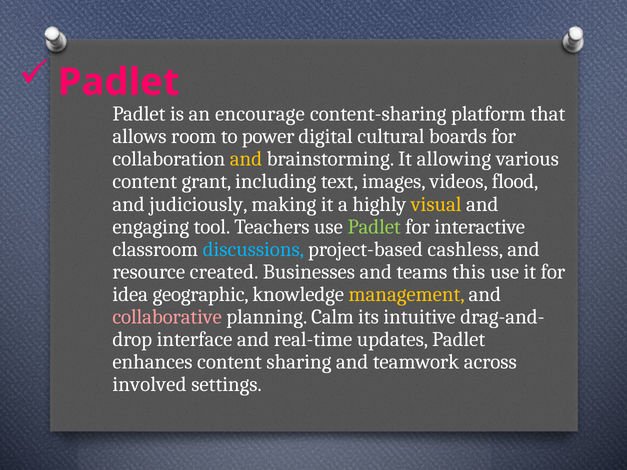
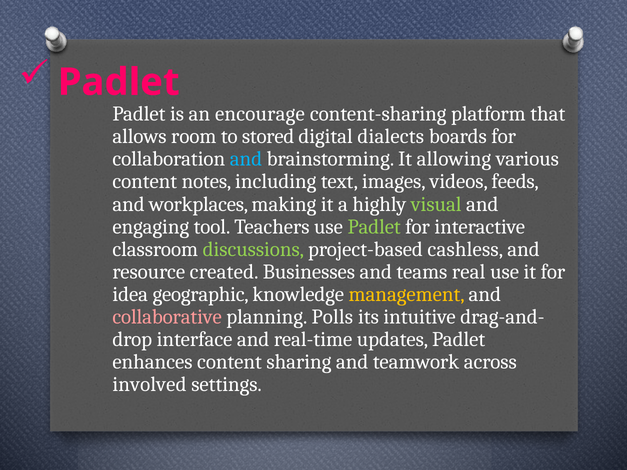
power: power -> stored
cultural: cultural -> dialects
and at (246, 159) colour: yellow -> light blue
grant: grant -> notes
flood: flood -> feeds
judiciously: judiciously -> workplaces
visual colour: yellow -> light green
discussions colour: light blue -> light green
this: this -> real
Calm: Calm -> Polls
